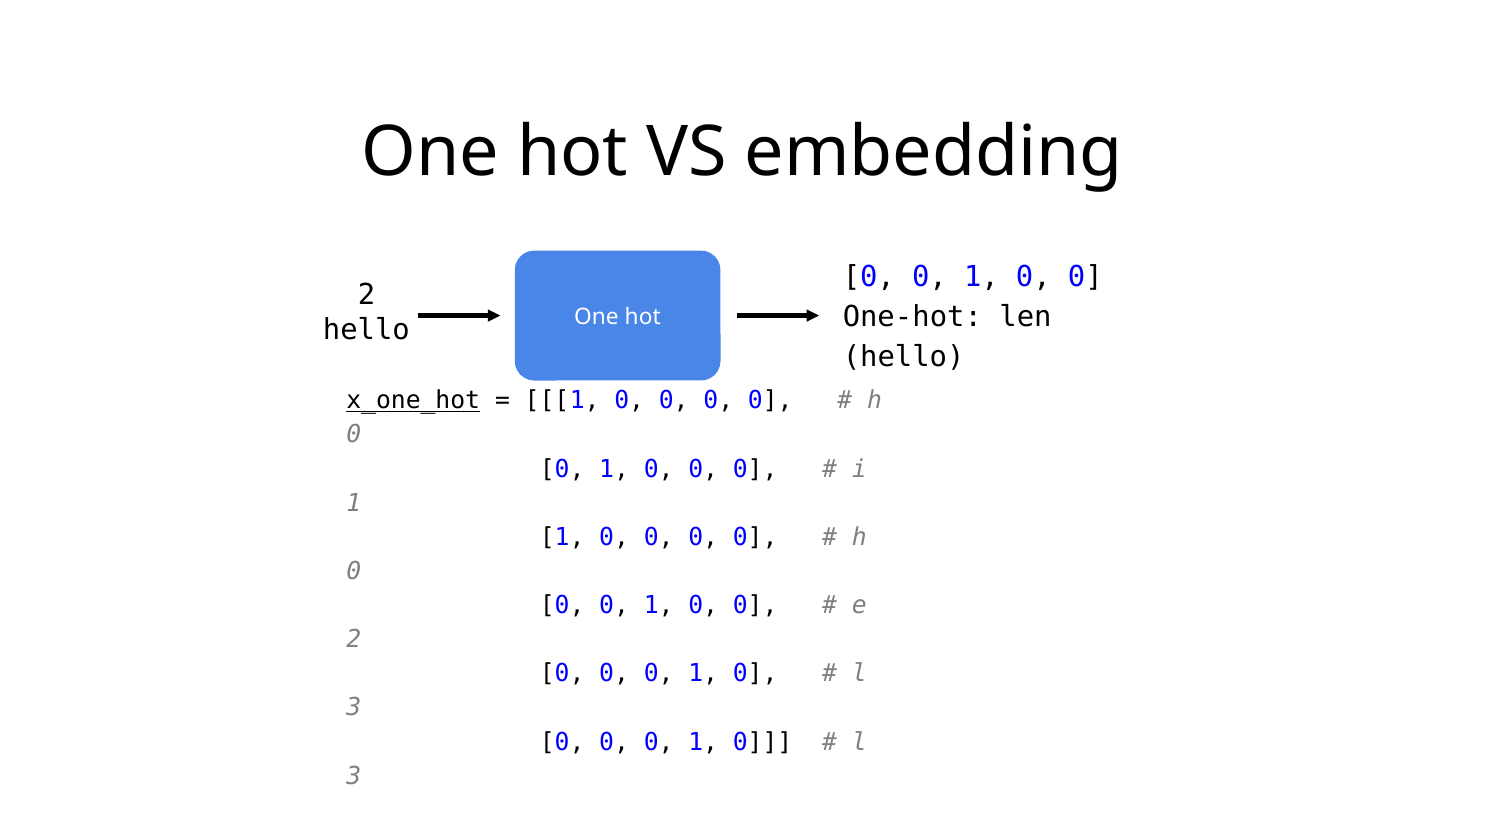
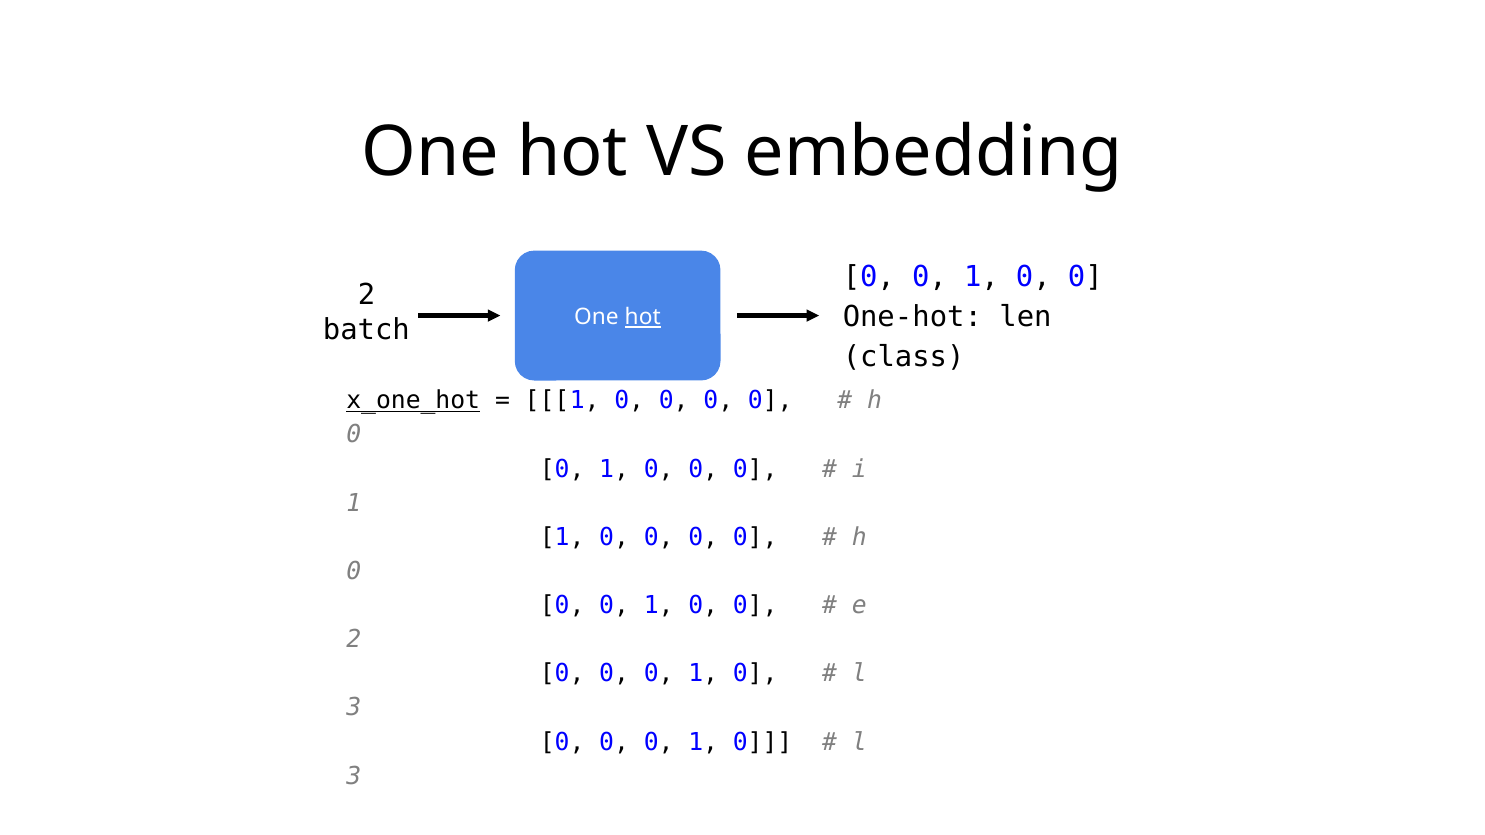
hot at (643, 317) underline: none -> present
hello at (366, 330): hello -> batch
hello at (904, 357): hello -> class
